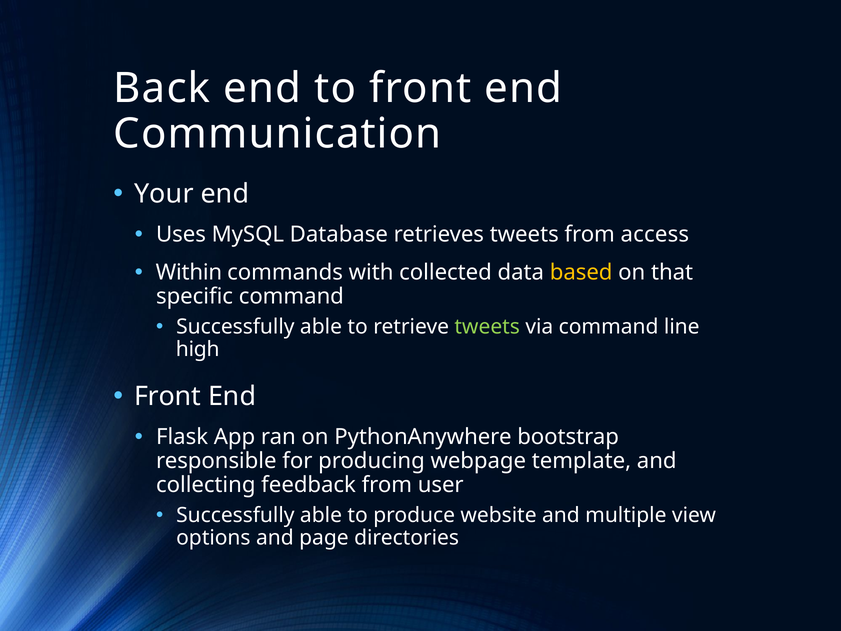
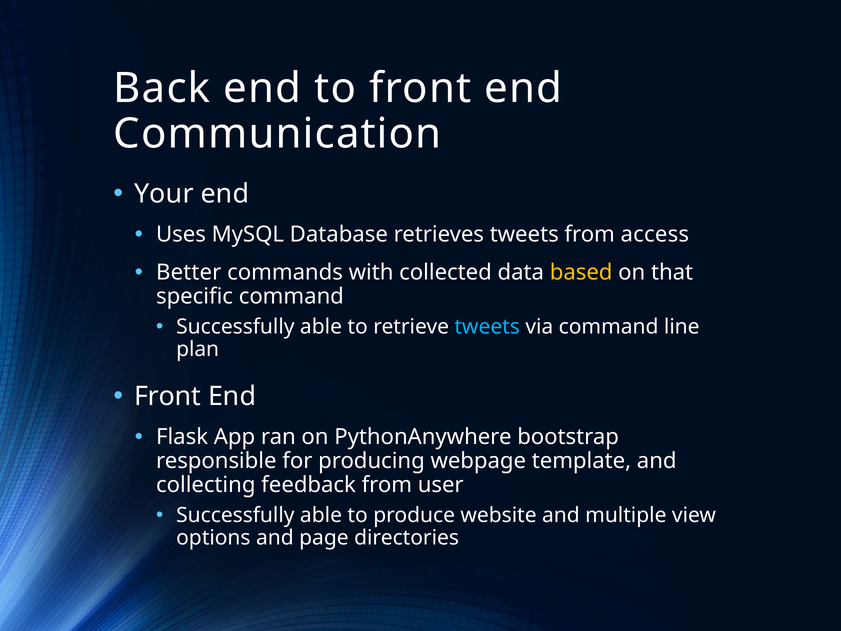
Within: Within -> Better
tweets at (487, 327) colour: light green -> light blue
high: high -> plan
